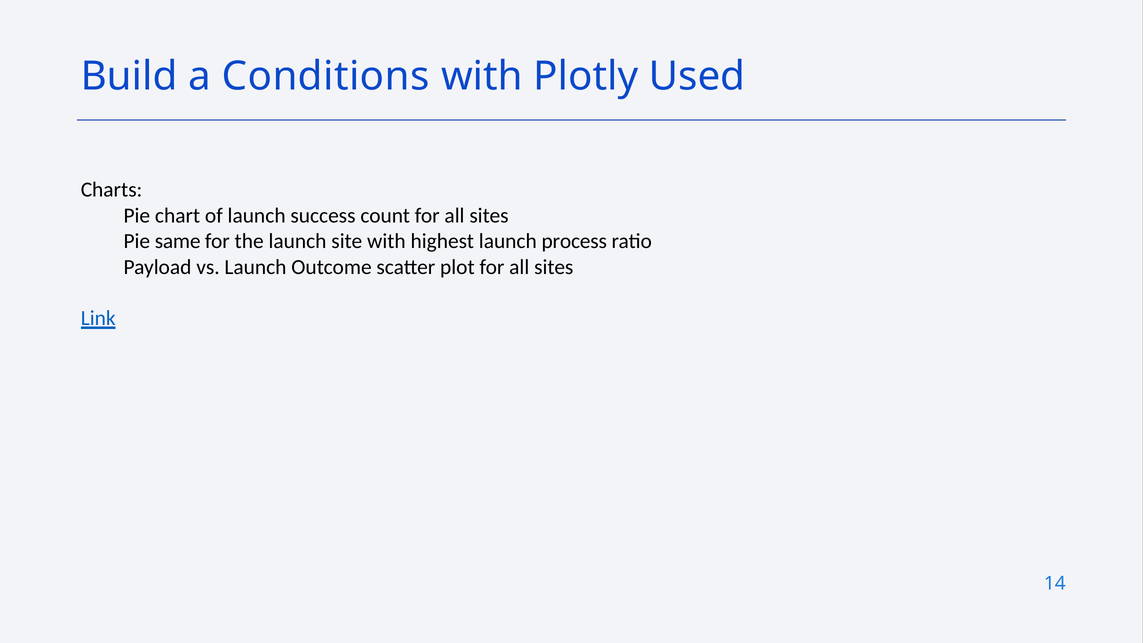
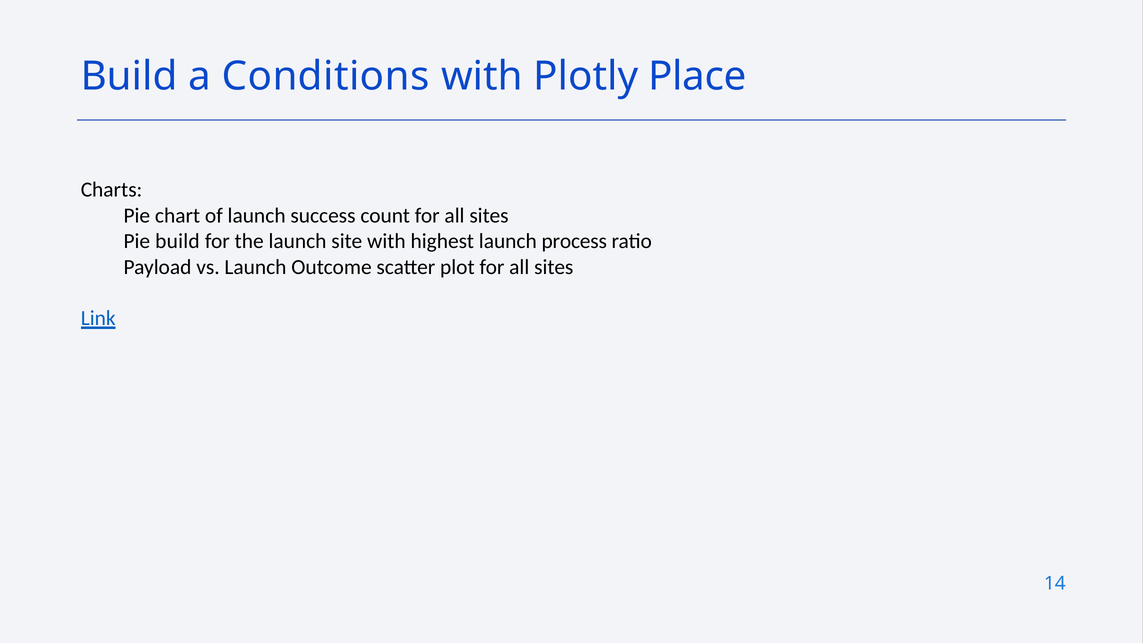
Used: Used -> Place
Pie same: same -> build
